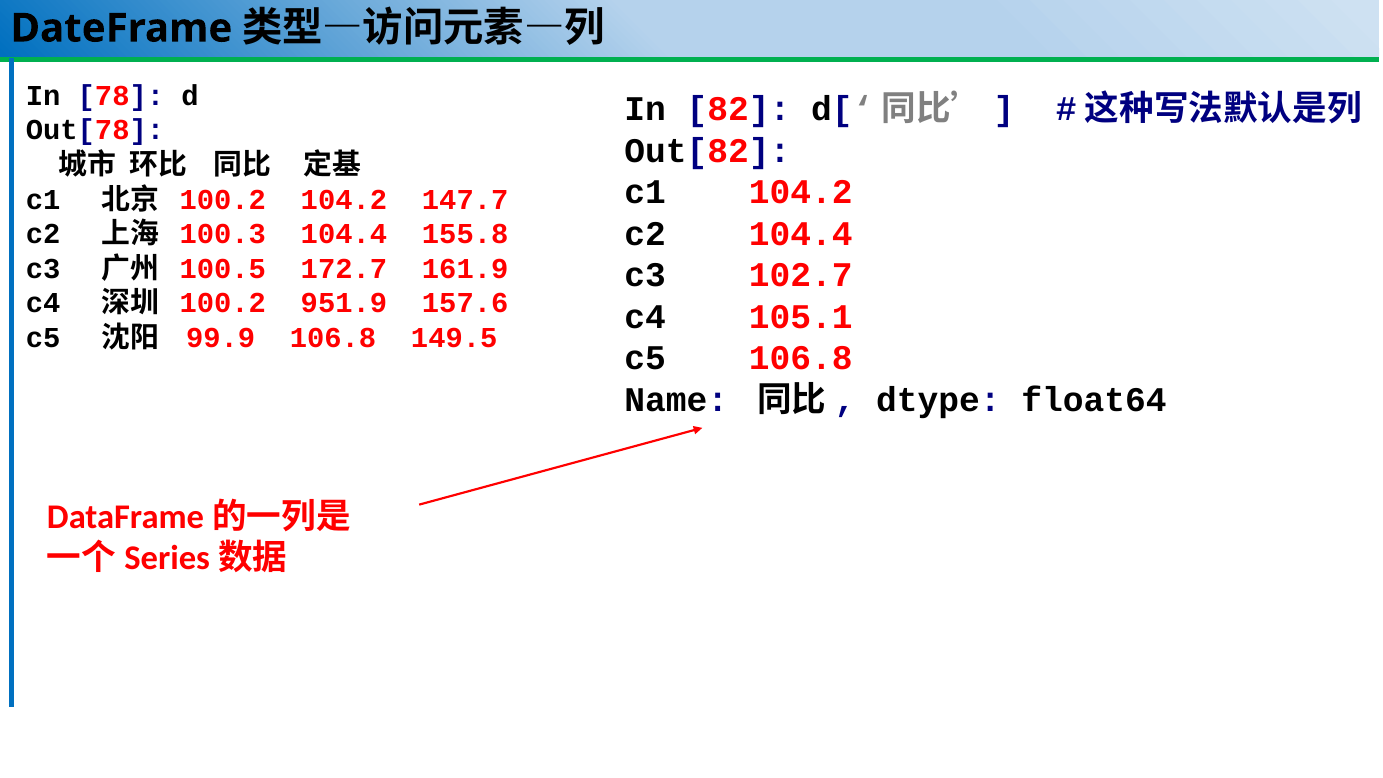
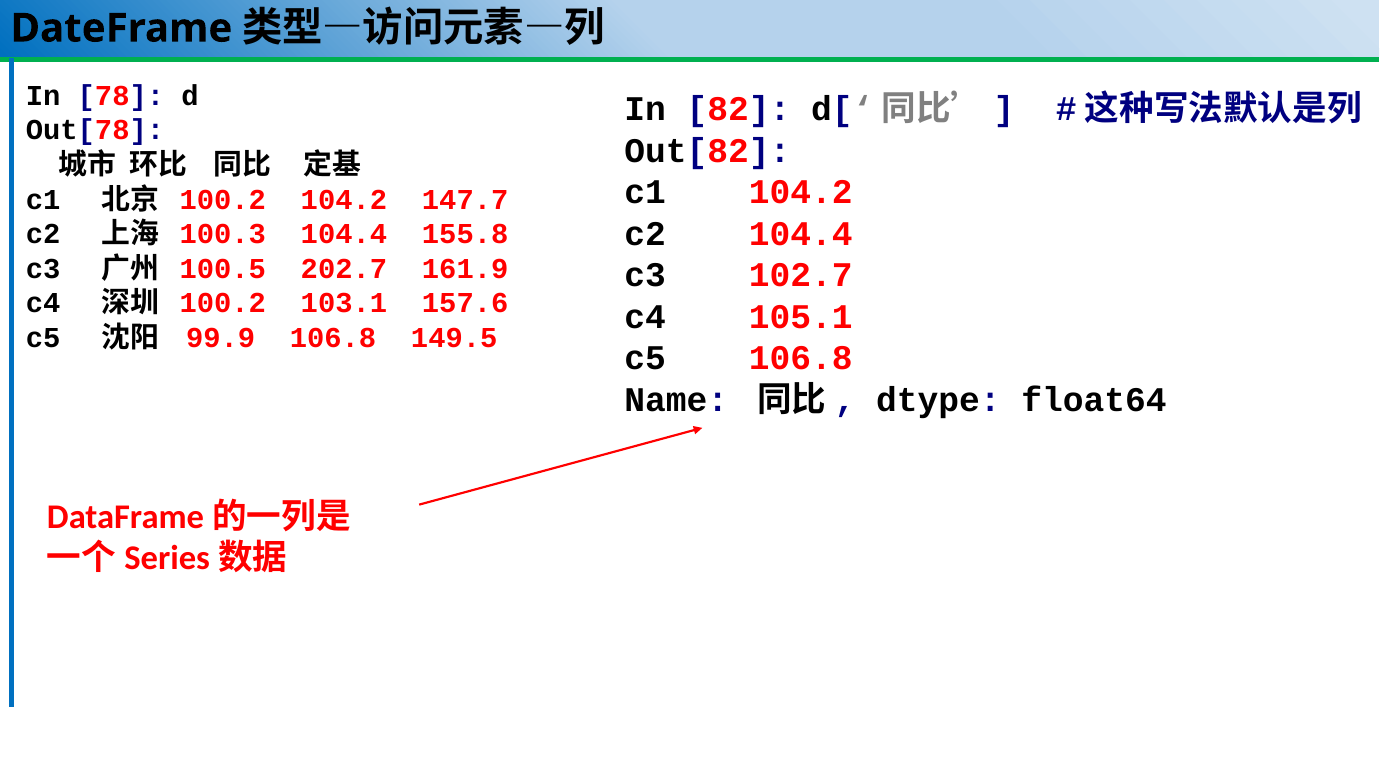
172.7: 172.7 -> 202.7
951.9: 951.9 -> 103.1
